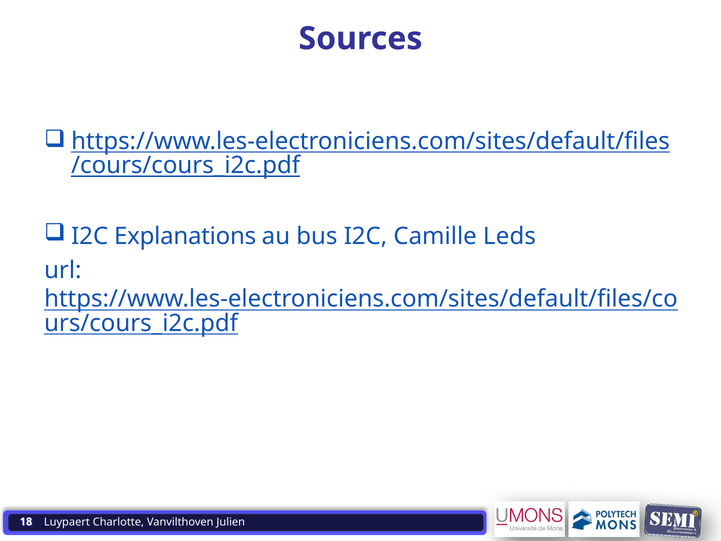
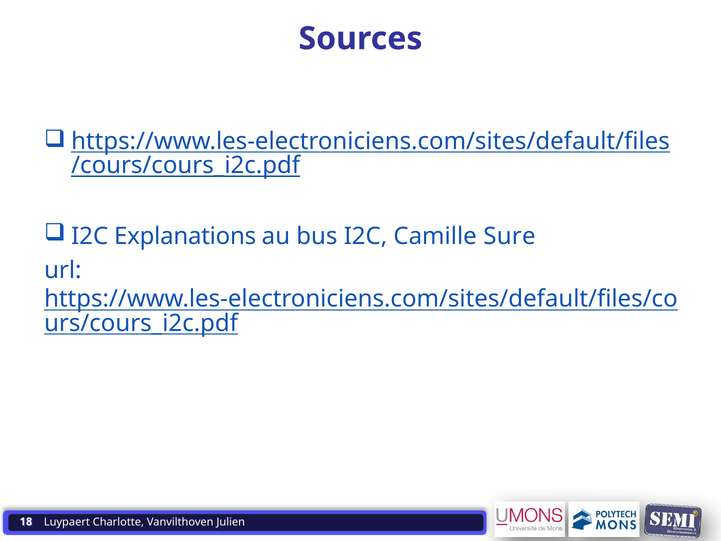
Leds: Leds -> Sure
